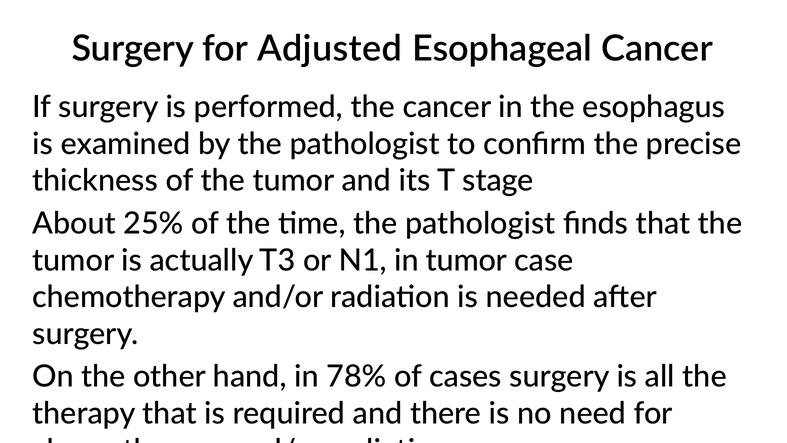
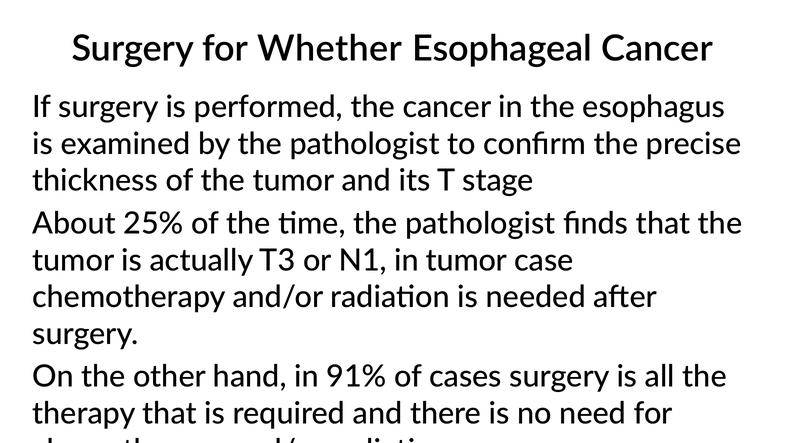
Adjusted: Adjusted -> Whether
78%: 78% -> 91%
